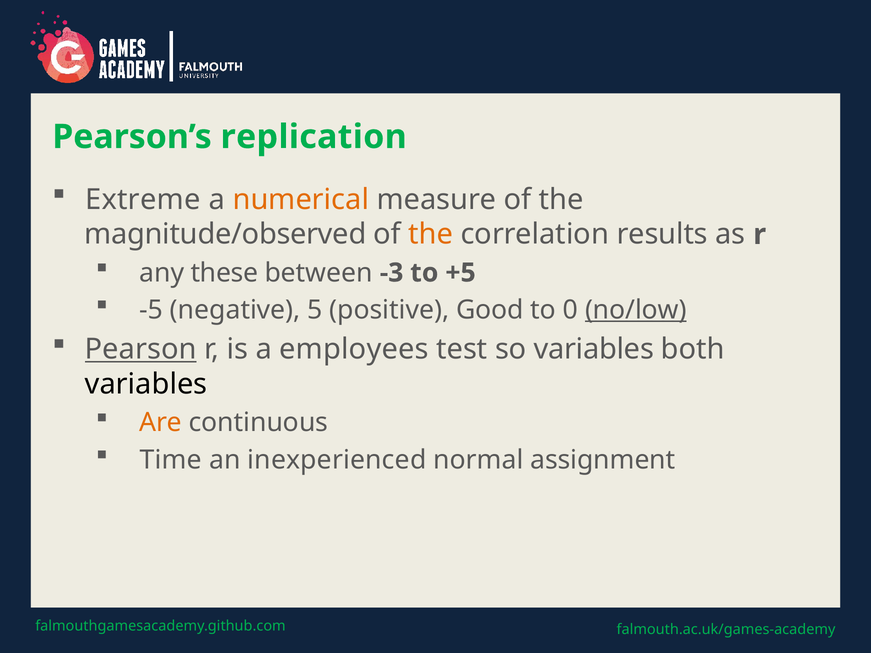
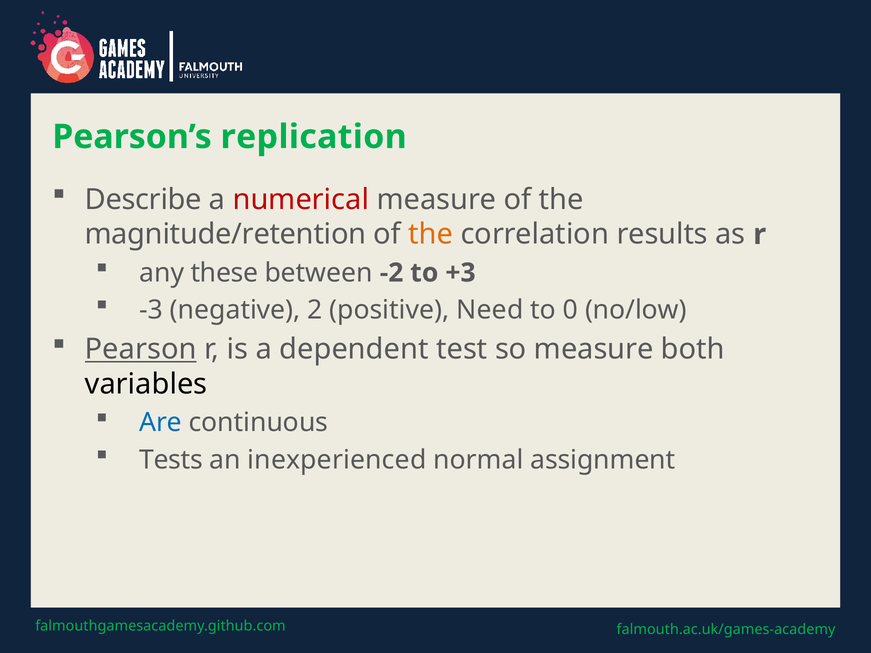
Extreme: Extreme -> Describe
numerical colour: orange -> red
magnitude/observed: magnitude/observed -> magnitude/retention
-3: -3 -> -2
+5: +5 -> +3
-5: -5 -> -3
5: 5 -> 2
Good: Good -> Need
no/low underline: present -> none
employees: employees -> dependent
so variables: variables -> measure
Are colour: orange -> blue
Time: Time -> Tests
